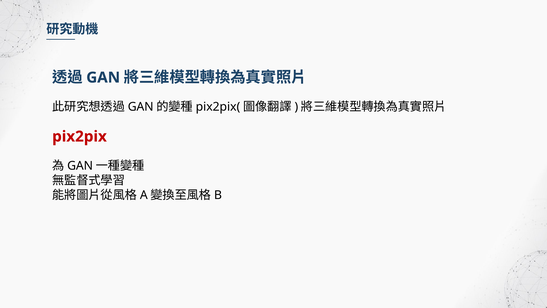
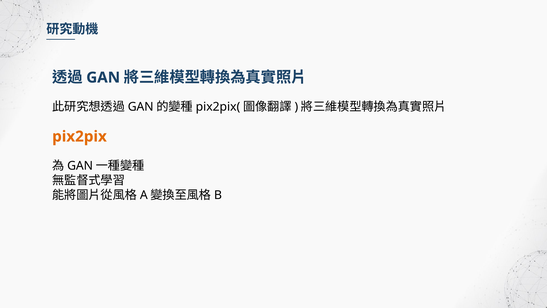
pix2pix colour: red -> orange
